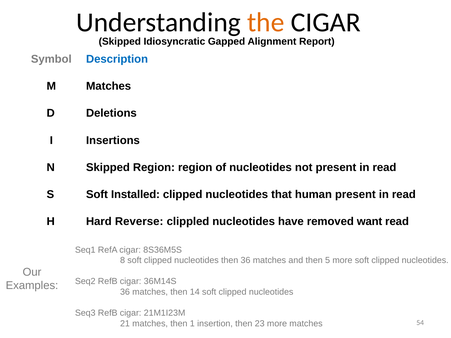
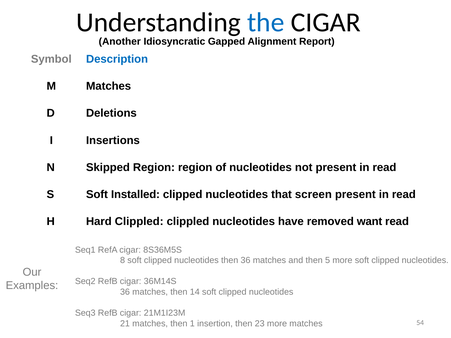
the colour: orange -> blue
Skipped at (120, 42): Skipped -> Another
human: human -> screen
Hard Reverse: Reverse -> Clippled
